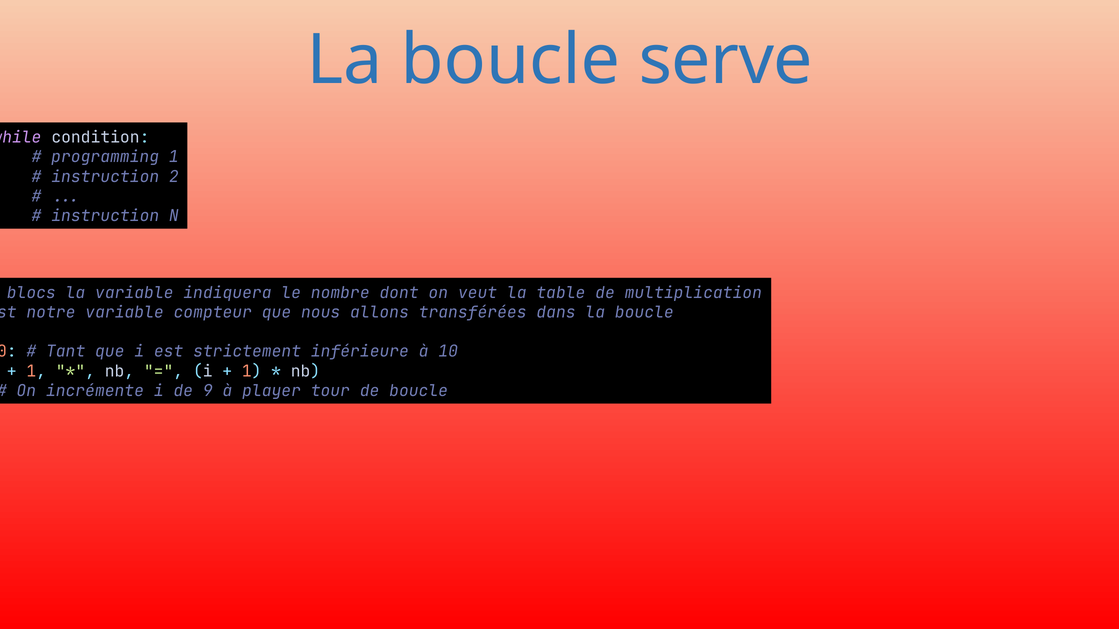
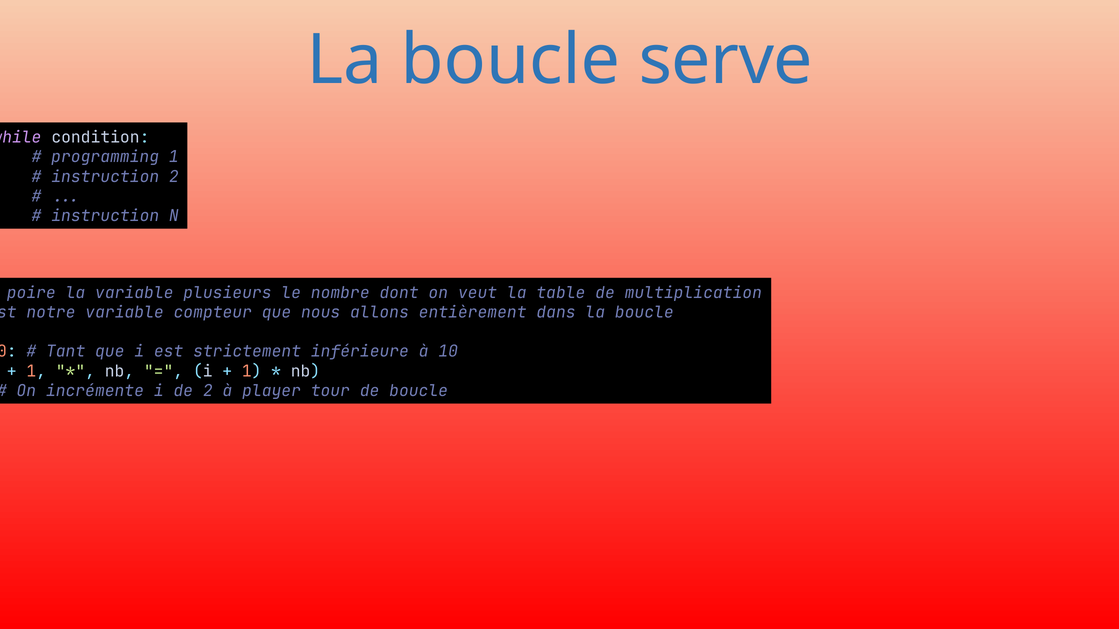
blocs: blocs -> poire
indiquera: indiquera -> plusieurs
transférées: transférées -> entièrement
de 9: 9 -> 2
